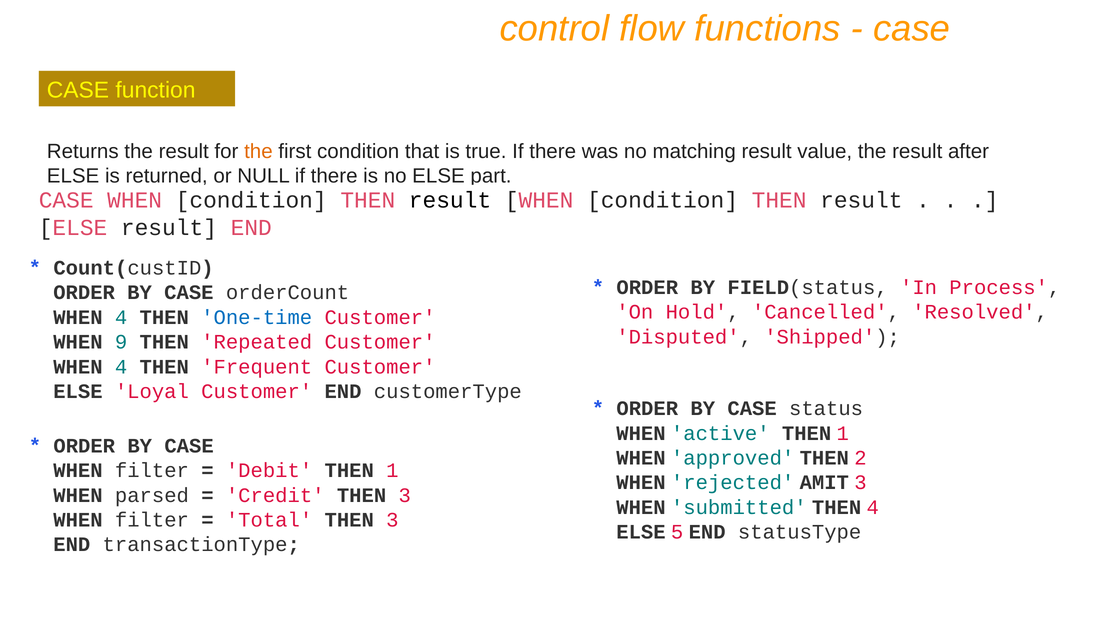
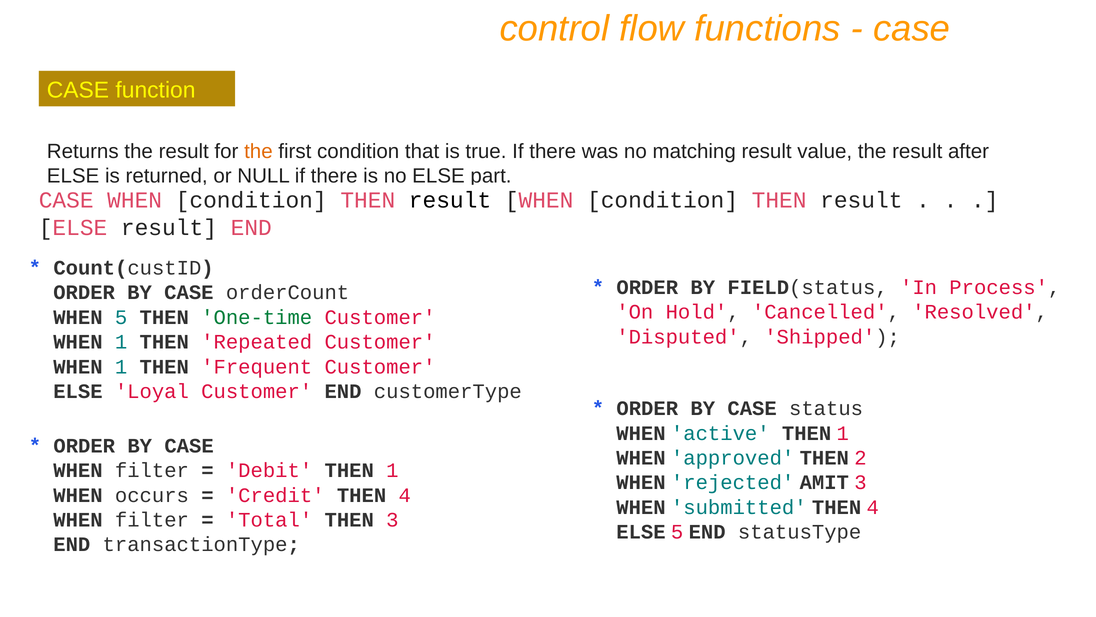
4 at (121, 317): 4 -> 5
One-time colour: blue -> green
9 at (121, 342): 9 -> 1
4 at (121, 366): 4 -> 1
parsed: parsed -> occurs
Credit THEN 3: 3 -> 4
